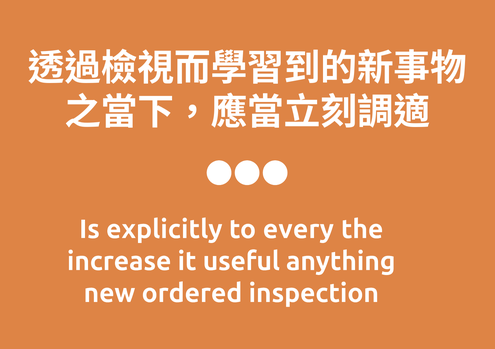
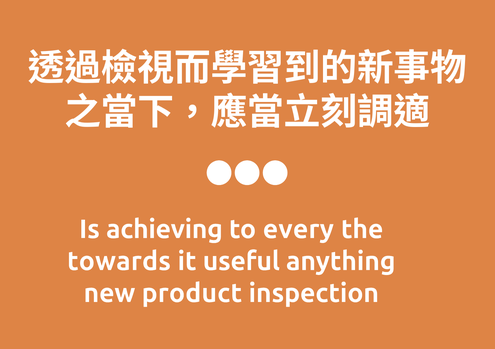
explicitly: explicitly -> achieving
increase: increase -> towards
ordered: ordered -> product
